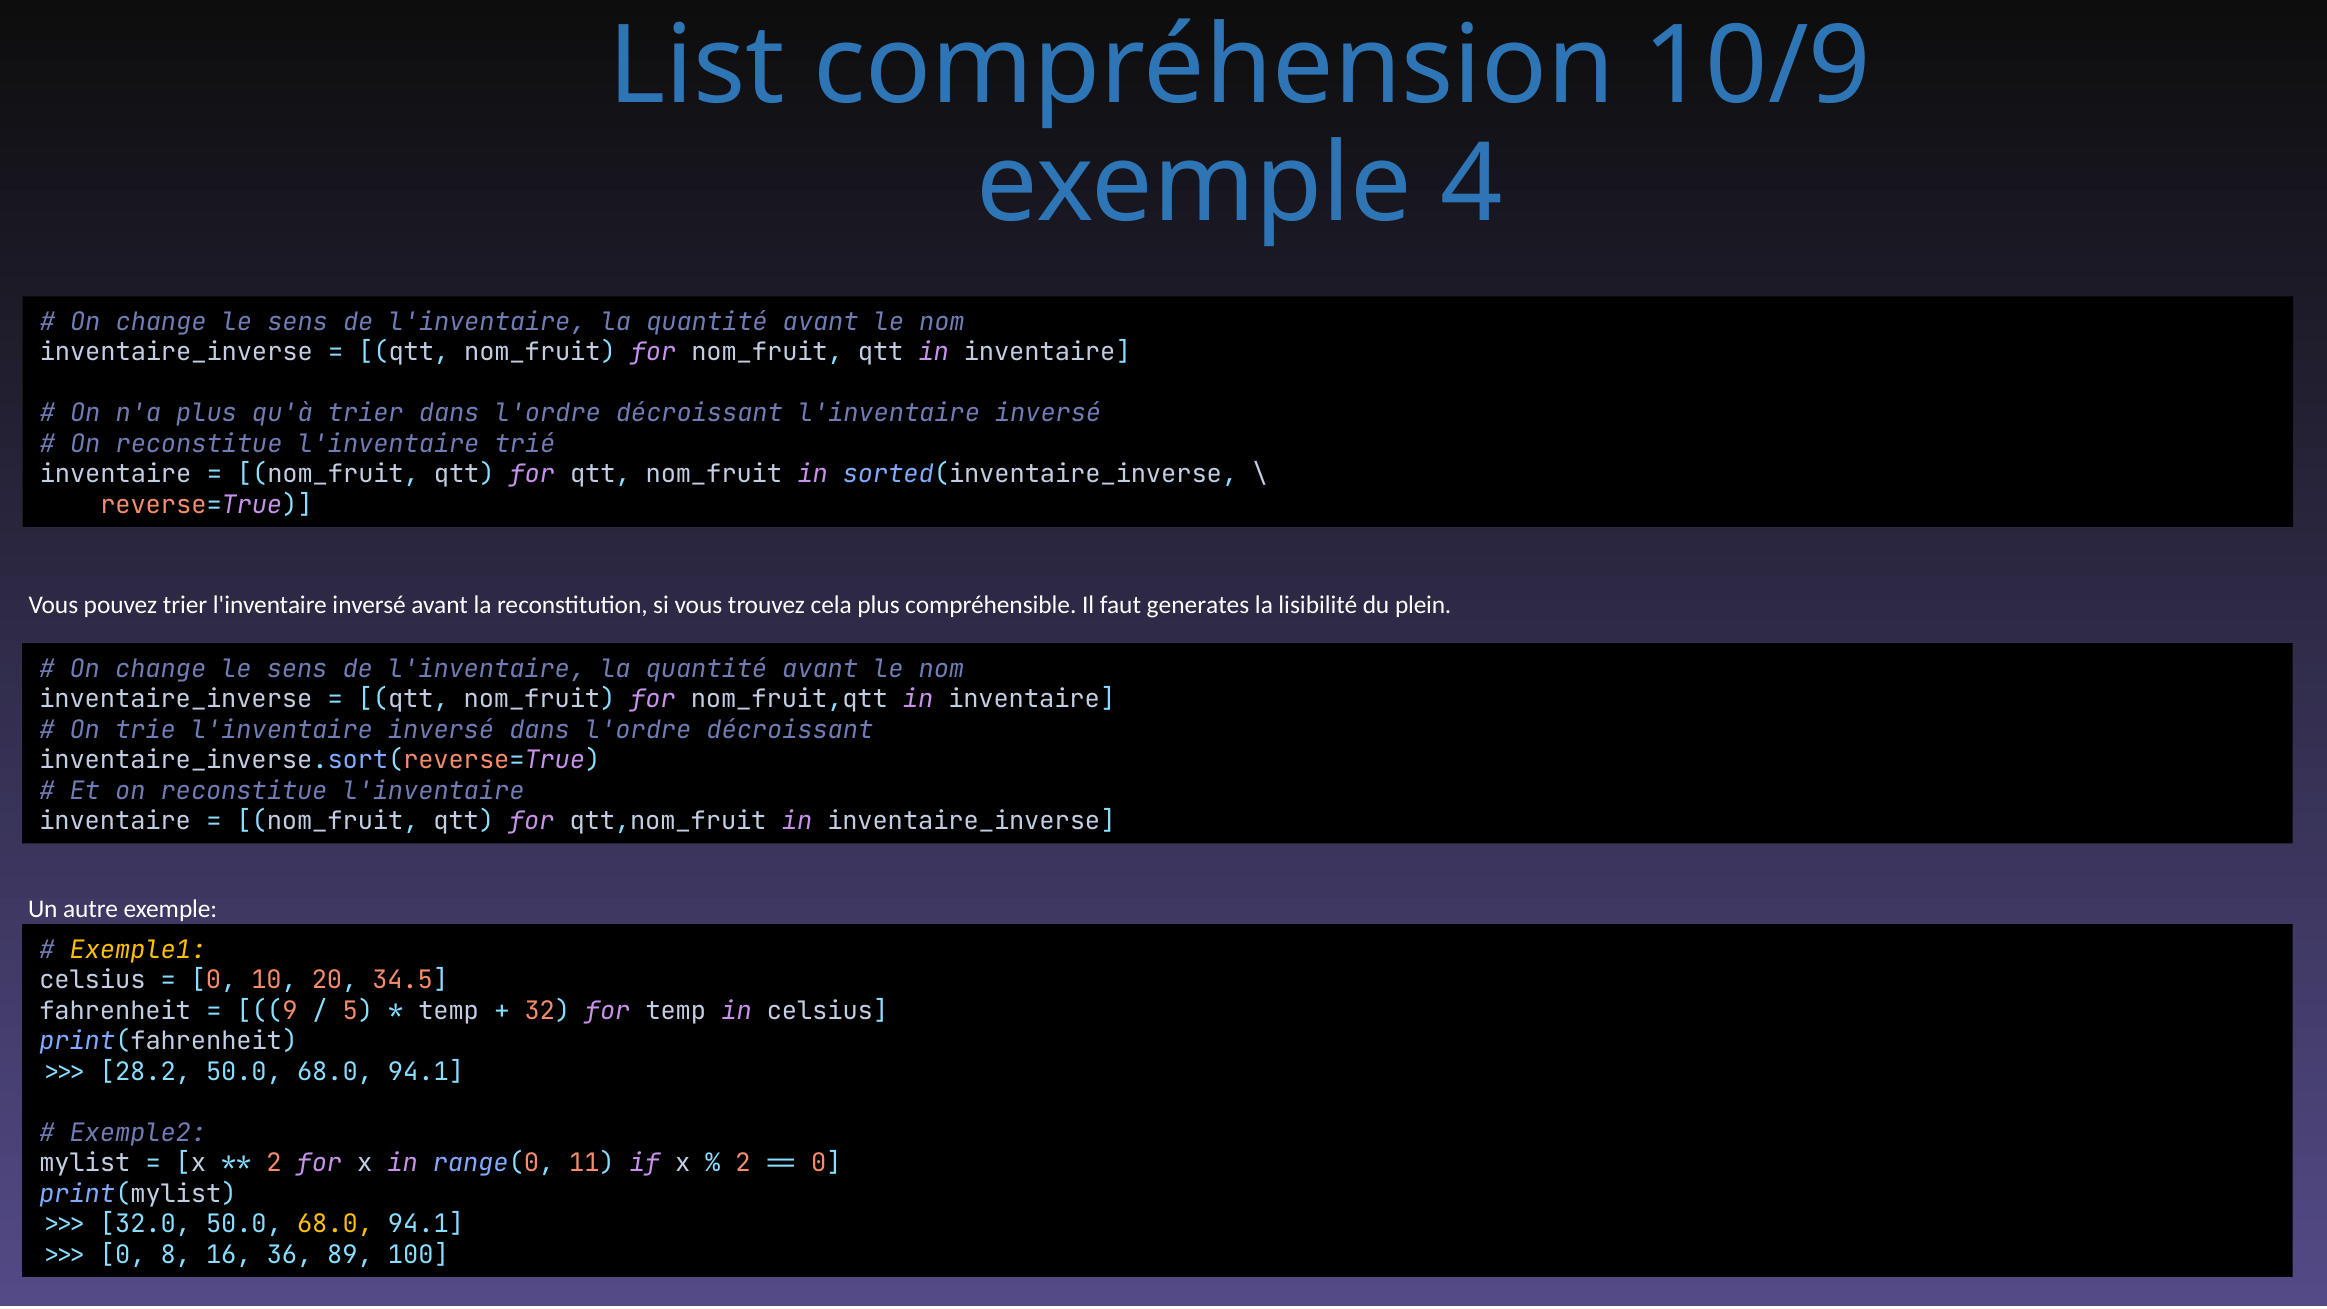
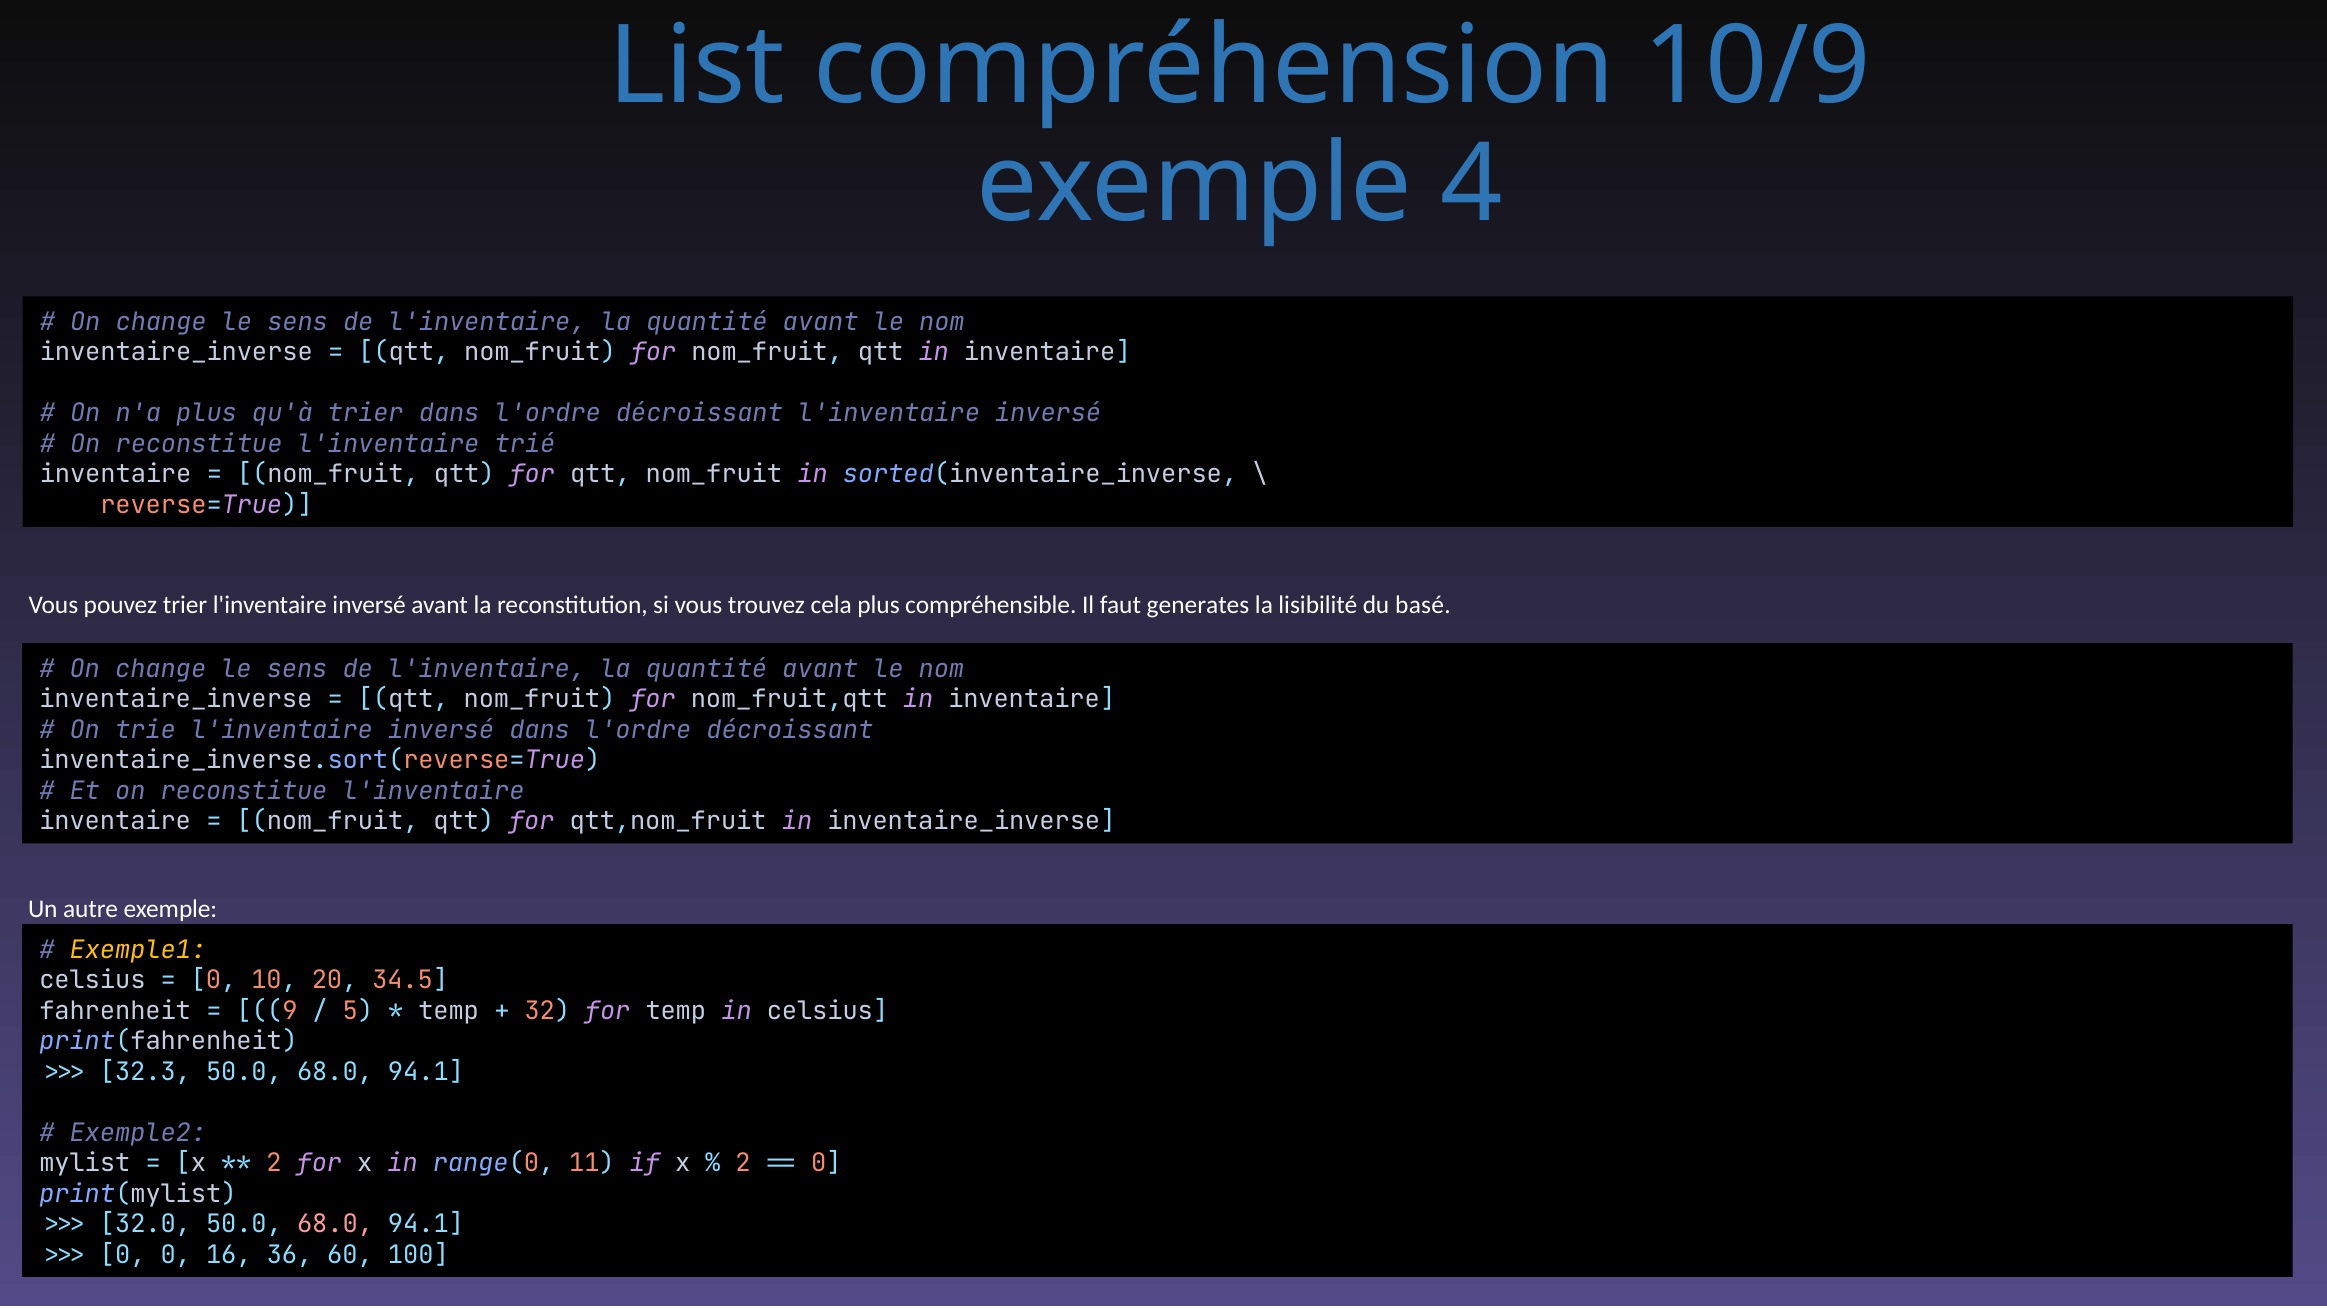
plein: plein -> basé
28.2: 28.2 -> 32.3
68.0 at (335, 1224) colour: yellow -> pink
0 8: 8 -> 0
89: 89 -> 60
